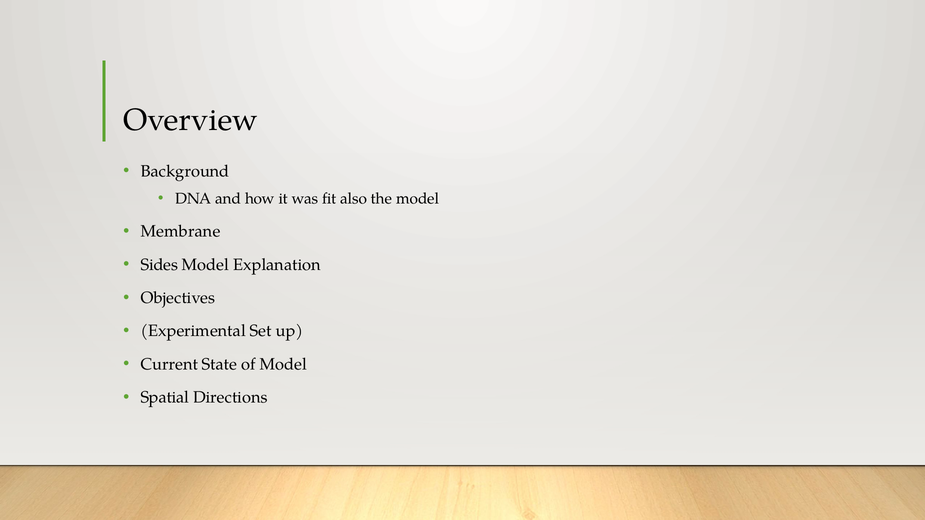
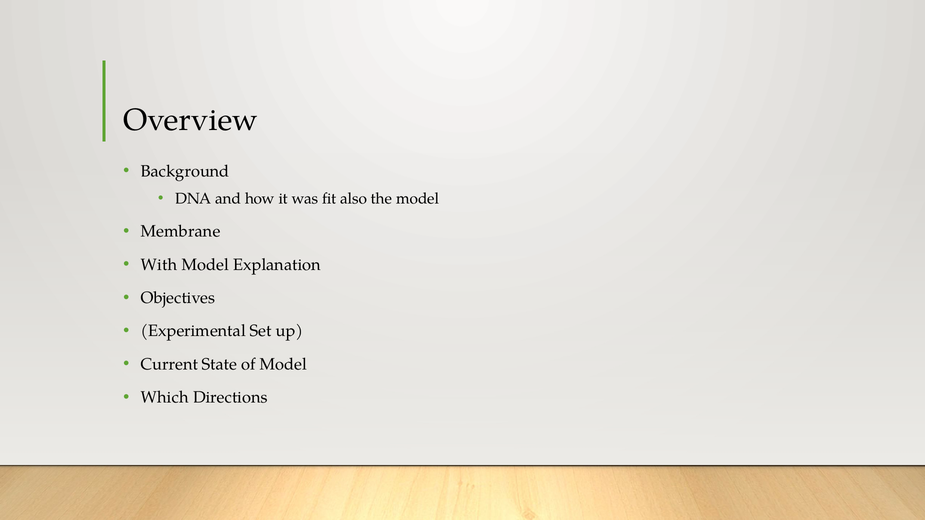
Sides: Sides -> With
Spatial: Spatial -> Which
